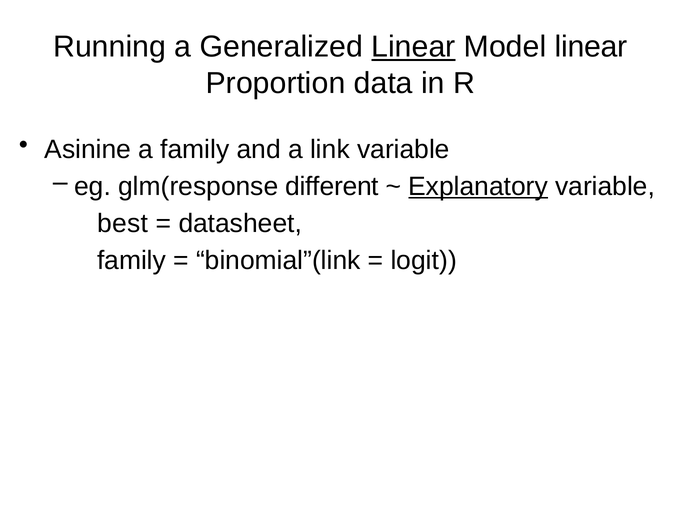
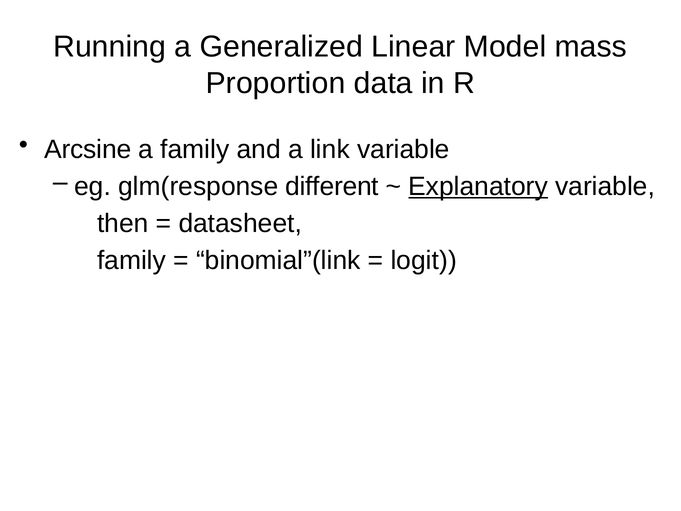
Linear at (413, 47) underline: present -> none
Model linear: linear -> mass
Asinine: Asinine -> Arcsine
best: best -> then
